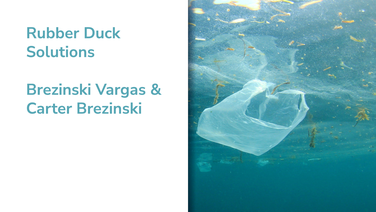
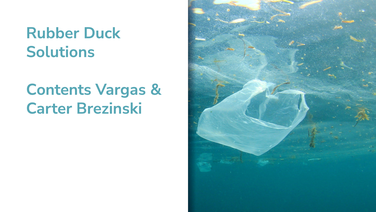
Brezinski at (59, 89): Brezinski -> Contents
